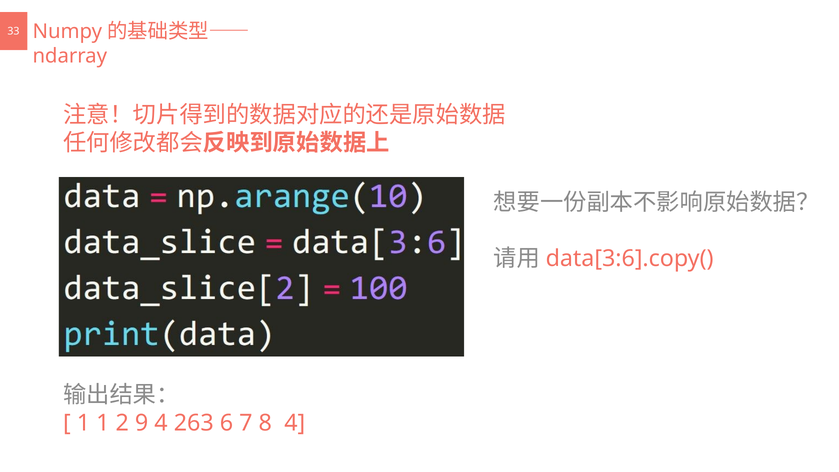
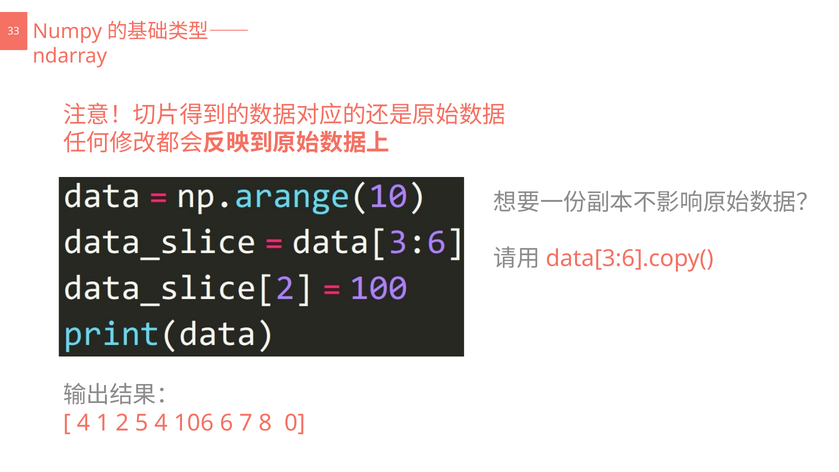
1 at (83, 423): 1 -> 4
9: 9 -> 5
263: 263 -> 106
8 4: 4 -> 0
